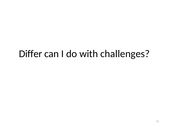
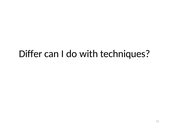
challenges: challenges -> techniques
